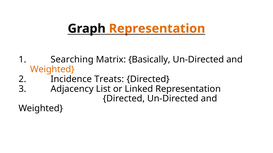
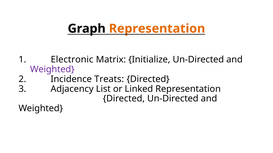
Searching: Searching -> Electronic
Basically: Basically -> Initialize
Weighted at (52, 69) colour: orange -> purple
